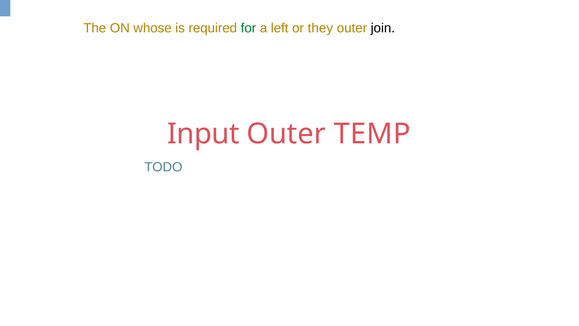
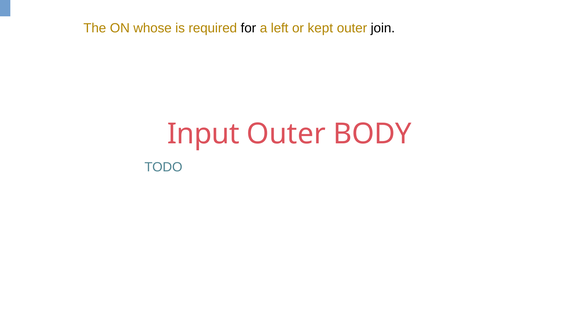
for colour: green -> black
they: they -> kept
TEMP: TEMP -> BODY
